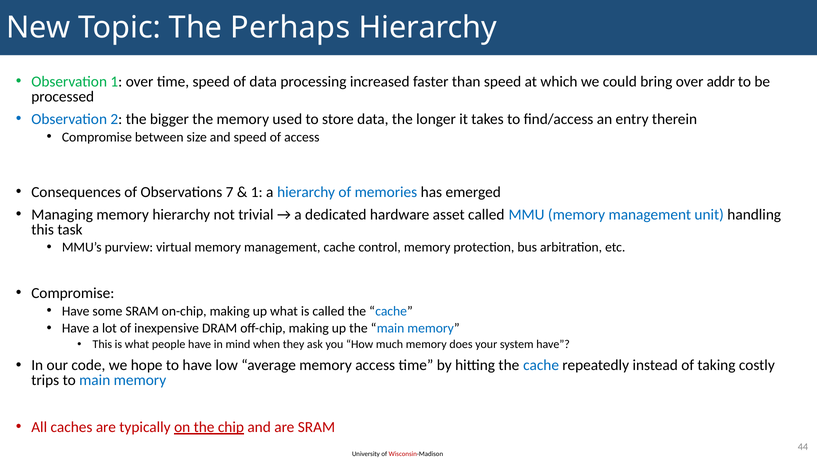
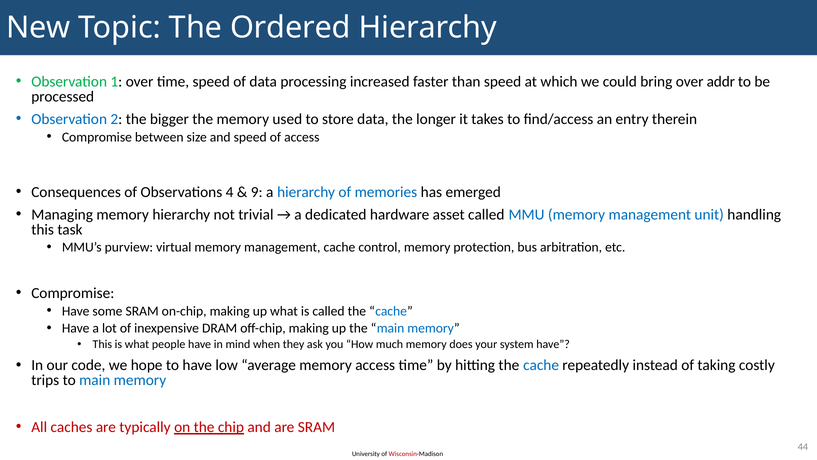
Perhaps: Perhaps -> Ordered
7: 7 -> 4
1 at (257, 192): 1 -> 9
